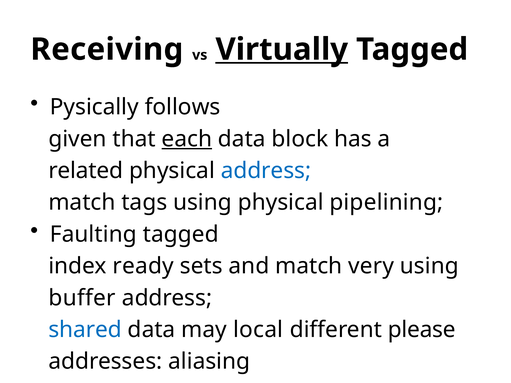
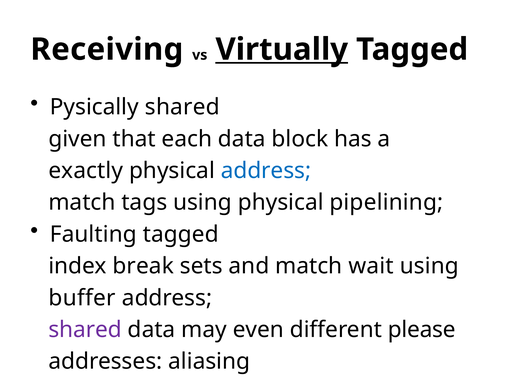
Pysically follows: follows -> shared
each underline: present -> none
related: related -> exactly
ready: ready -> break
very: very -> wait
shared at (85, 330) colour: blue -> purple
local: local -> even
